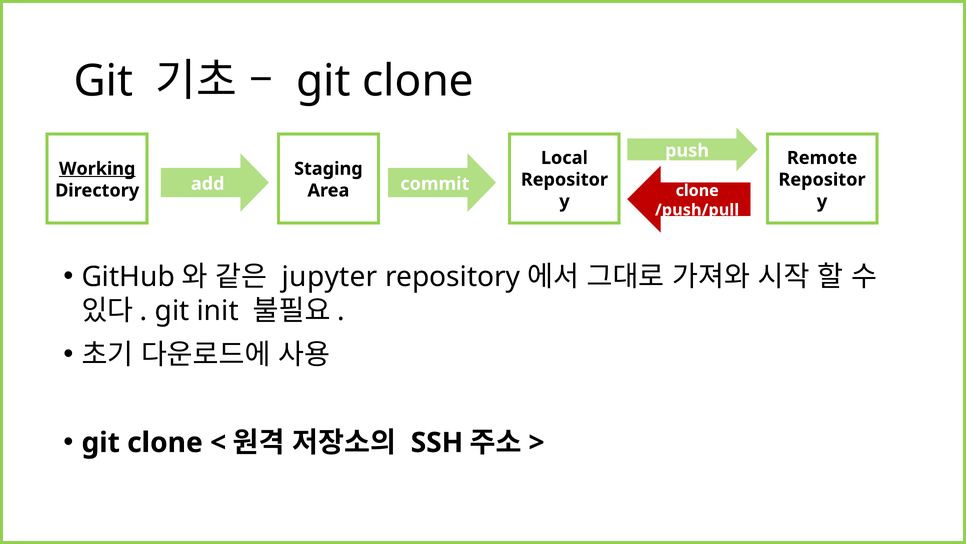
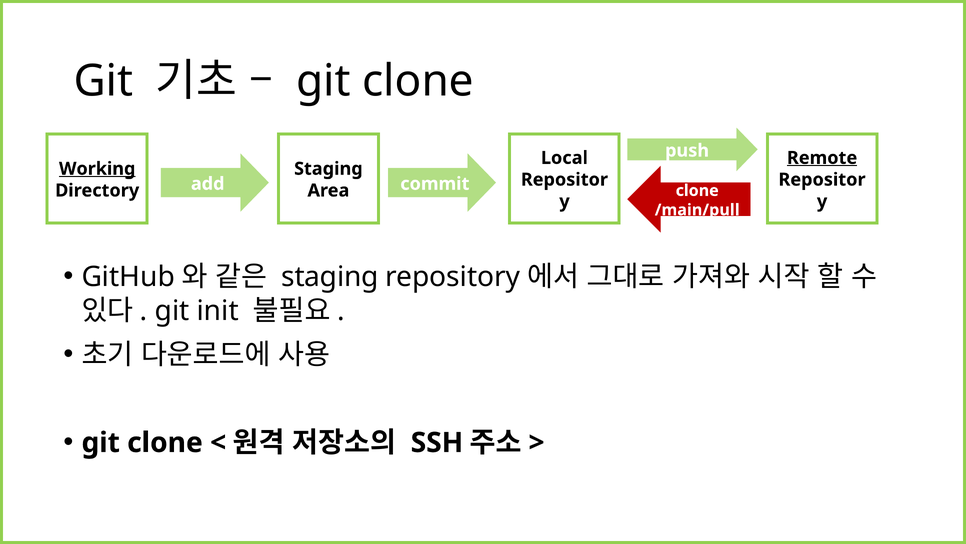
Remote underline: none -> present
/push/pull: /push/pull -> /main/pull
jupyter at (330, 277): jupyter -> staging
